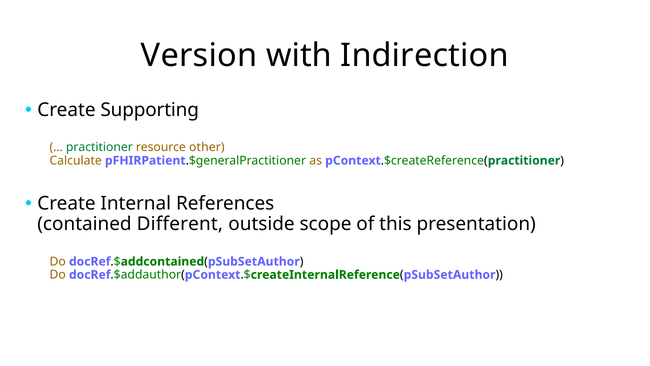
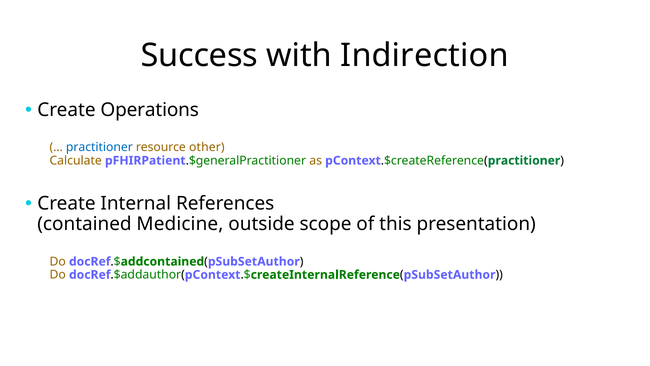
Version: Version -> Success
Supporting: Supporting -> Operations
practitioner at (99, 147) colour: green -> blue
Different: Different -> Medicine
